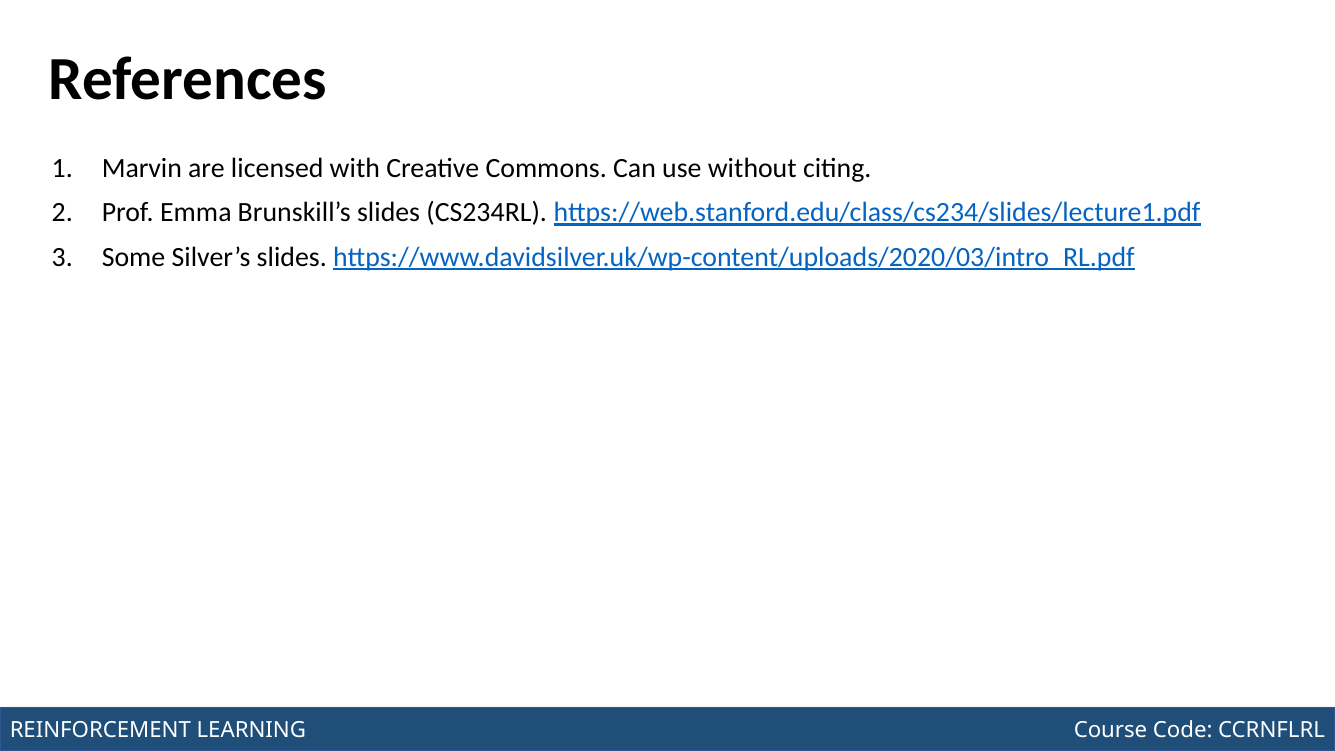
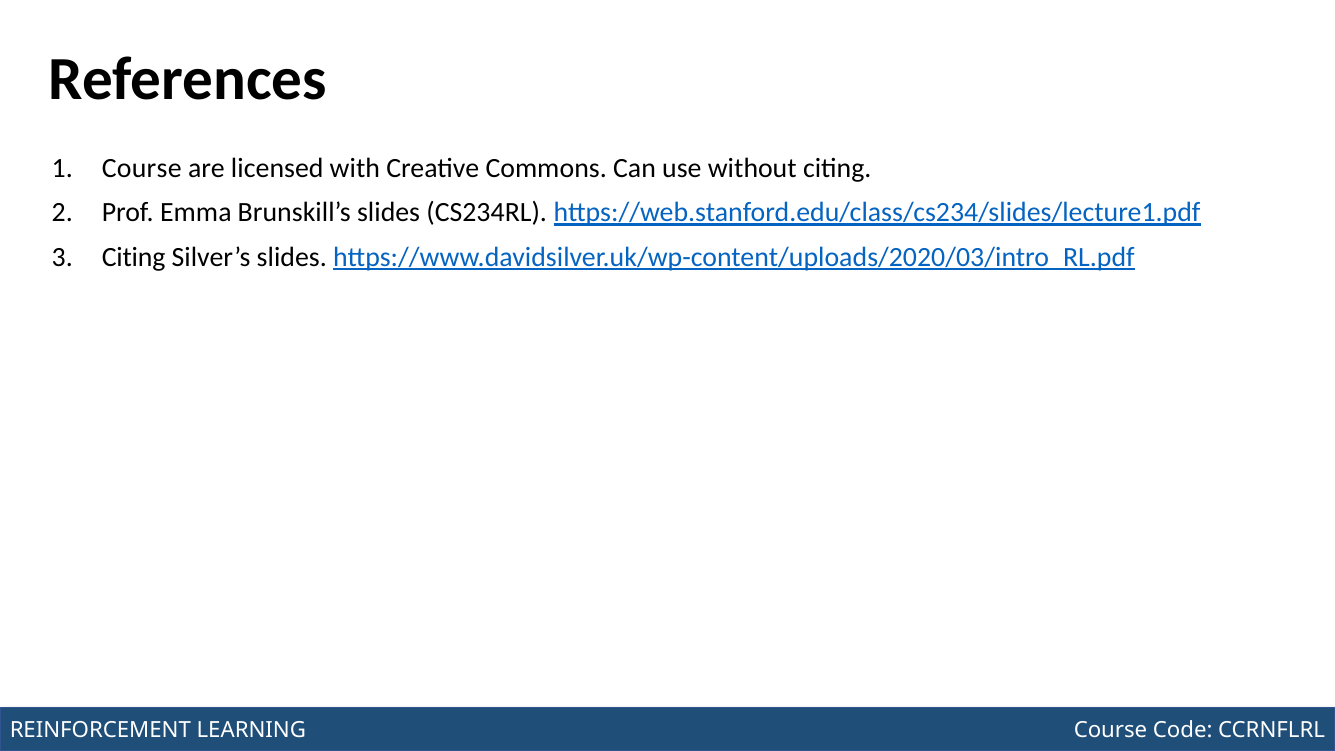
Marvin at (142, 168): Marvin -> Course
Some at (134, 257): Some -> Citing
